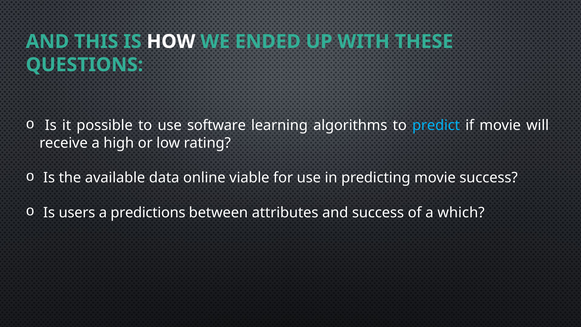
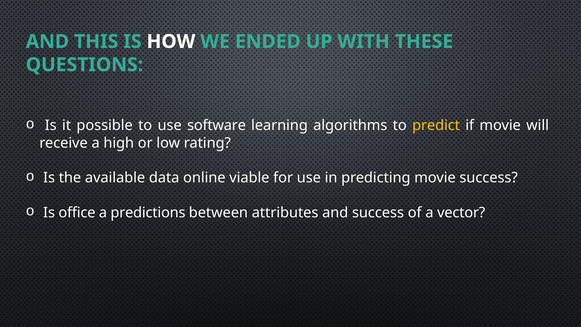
predict colour: light blue -> yellow
users: users -> office
which: which -> vector
